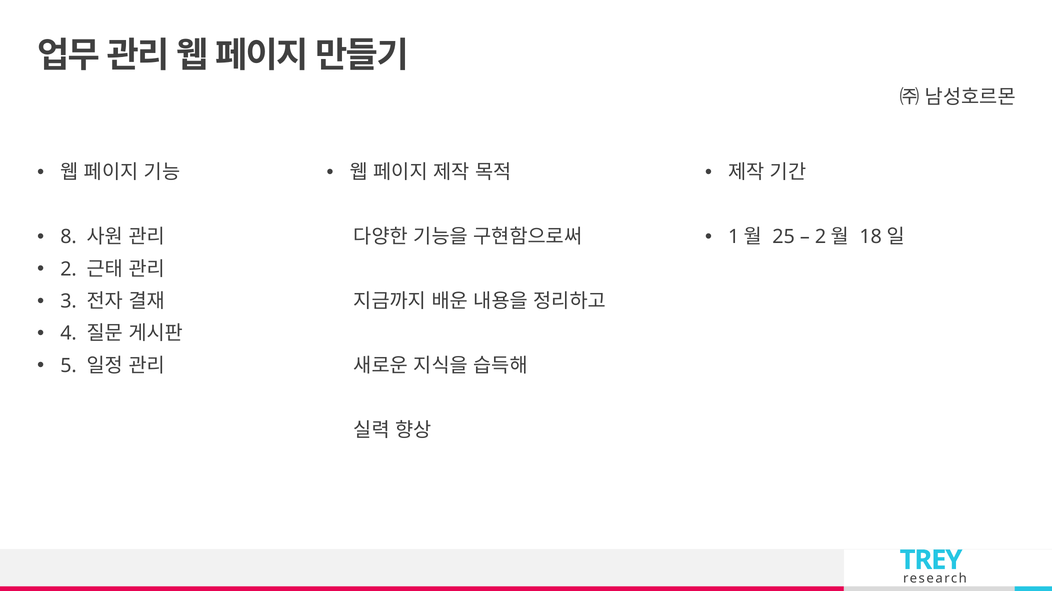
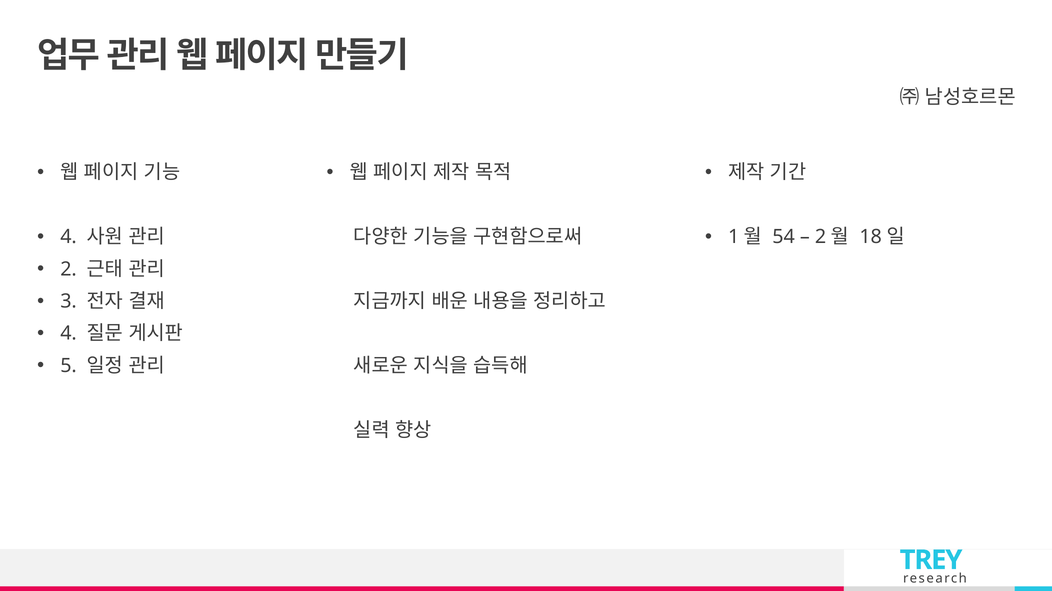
8 at (69, 237): 8 -> 4
25: 25 -> 54
